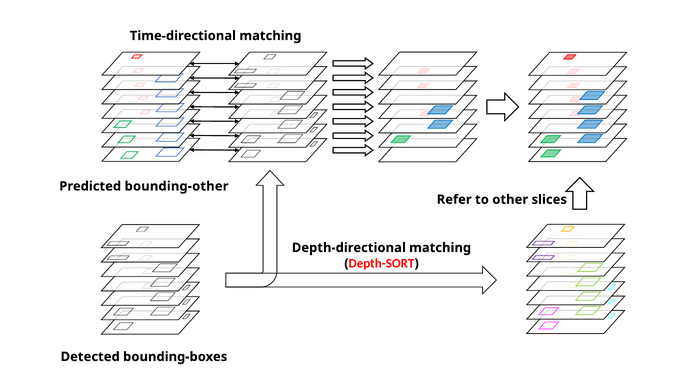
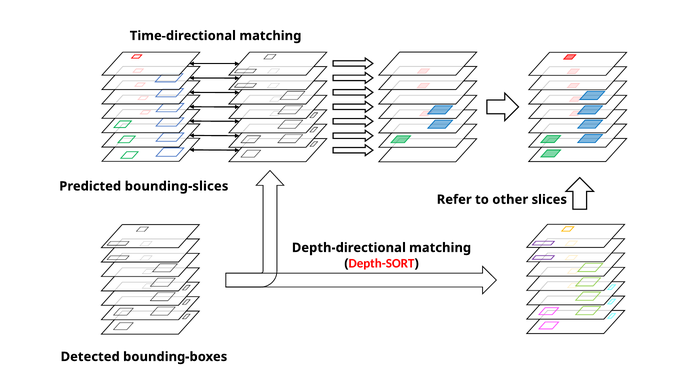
bounding-other: bounding-other -> bounding-slices
